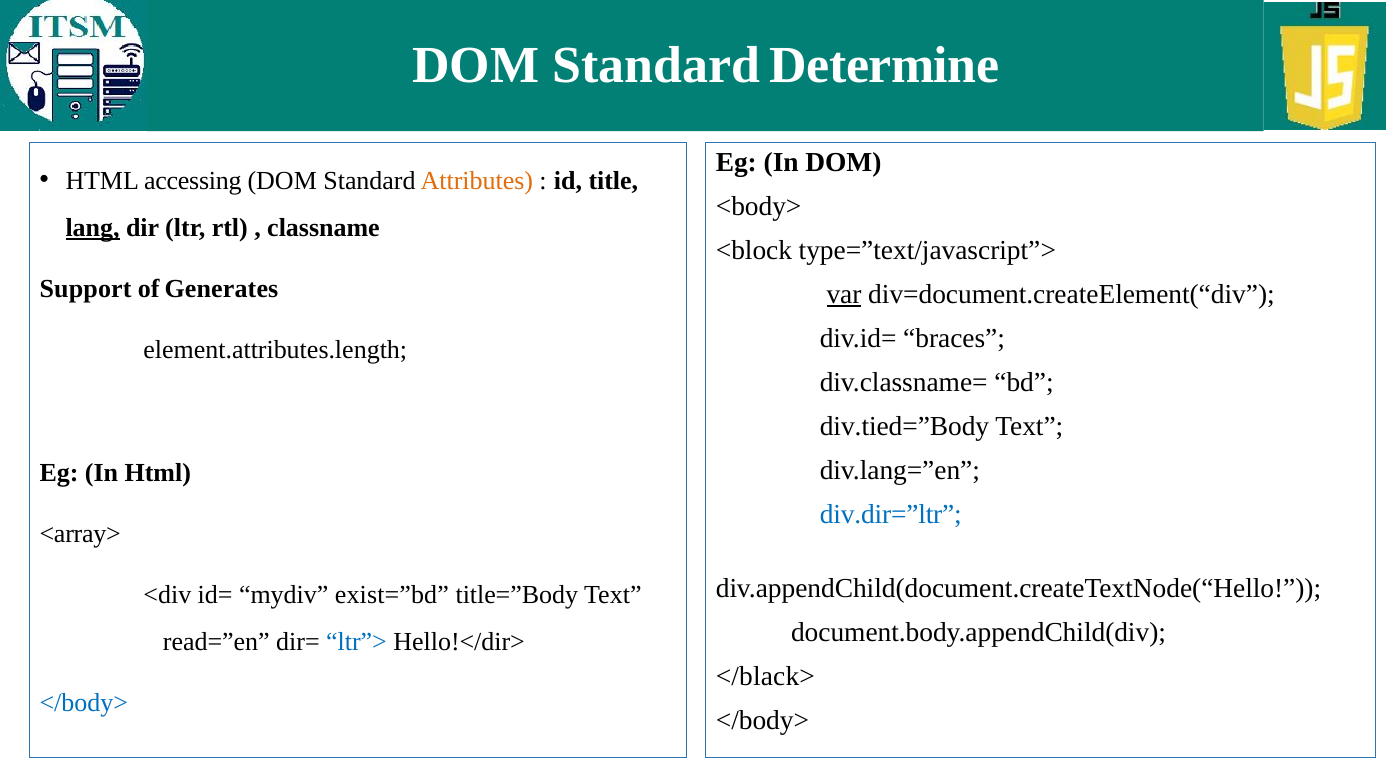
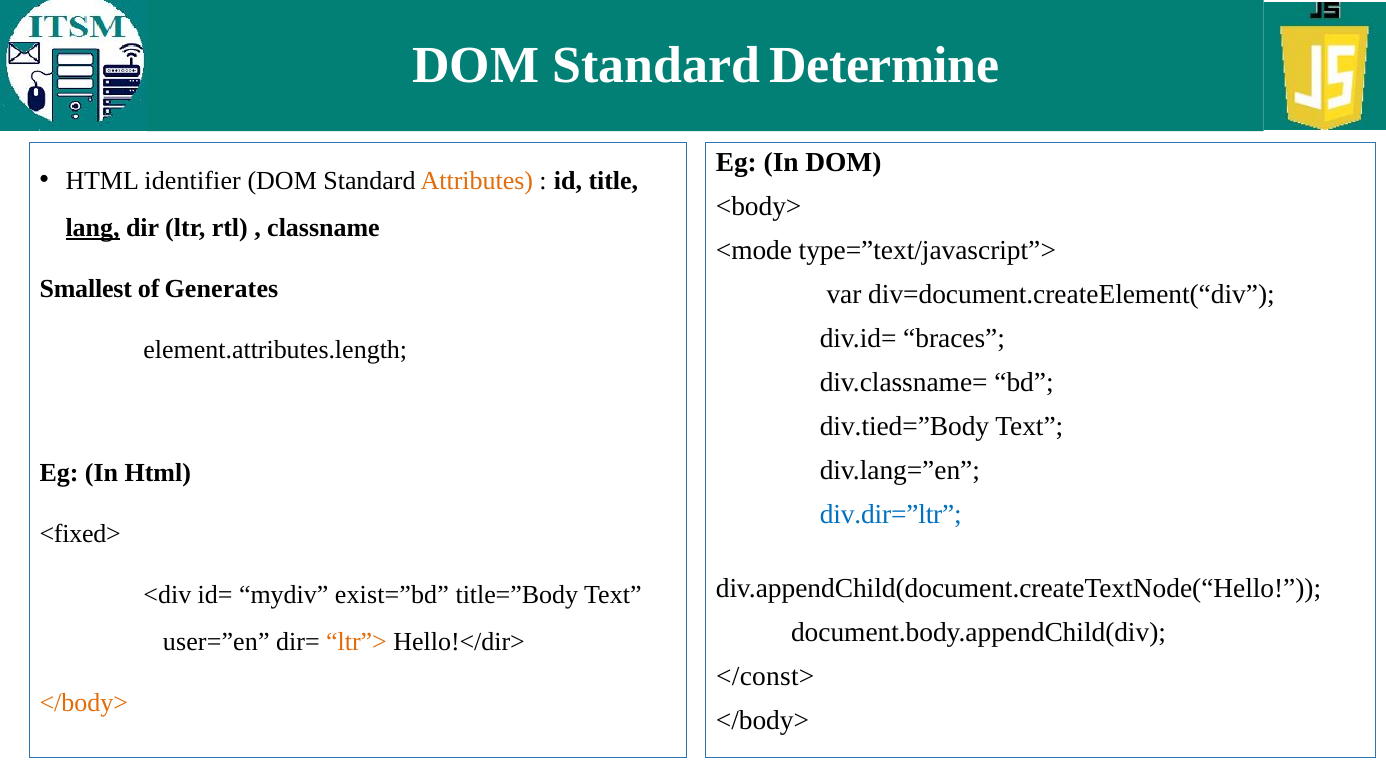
accessing: accessing -> identifier
<block: <block -> <mode
Support: Support -> Smallest
var underline: present -> none
<array>: <array> -> <fixed>
read=”en: read=”en -> user=”en
ltr”> colour: blue -> orange
</black>: </black> -> </const>
</body> at (84, 703) colour: blue -> orange
